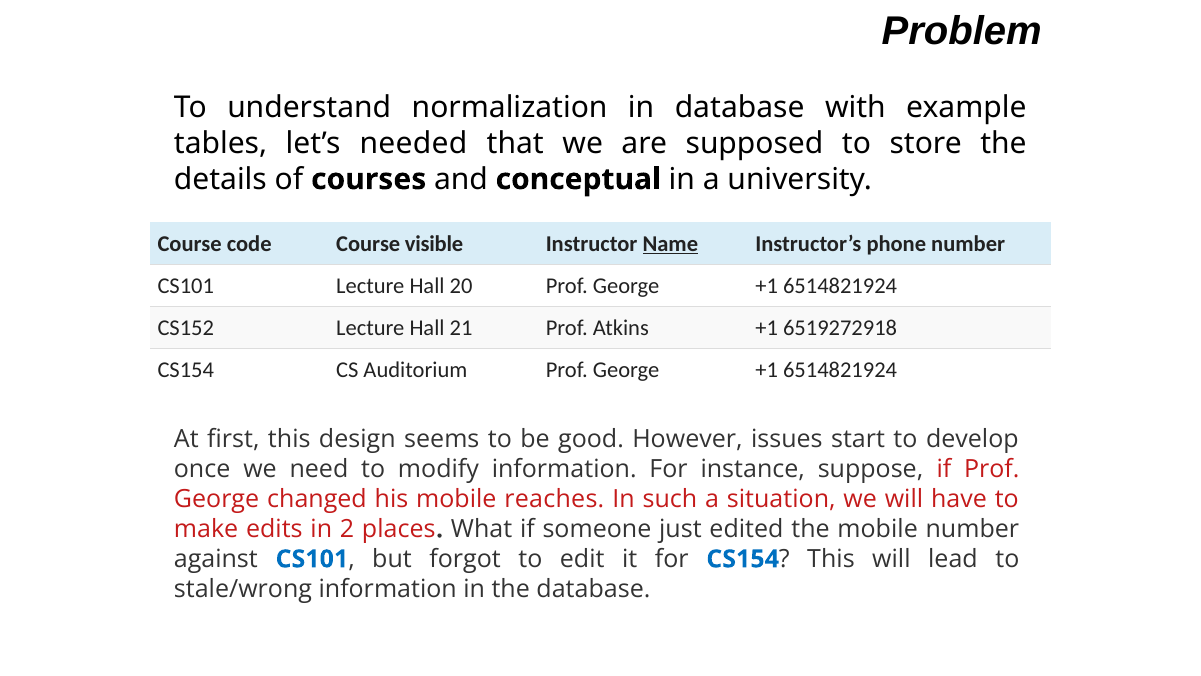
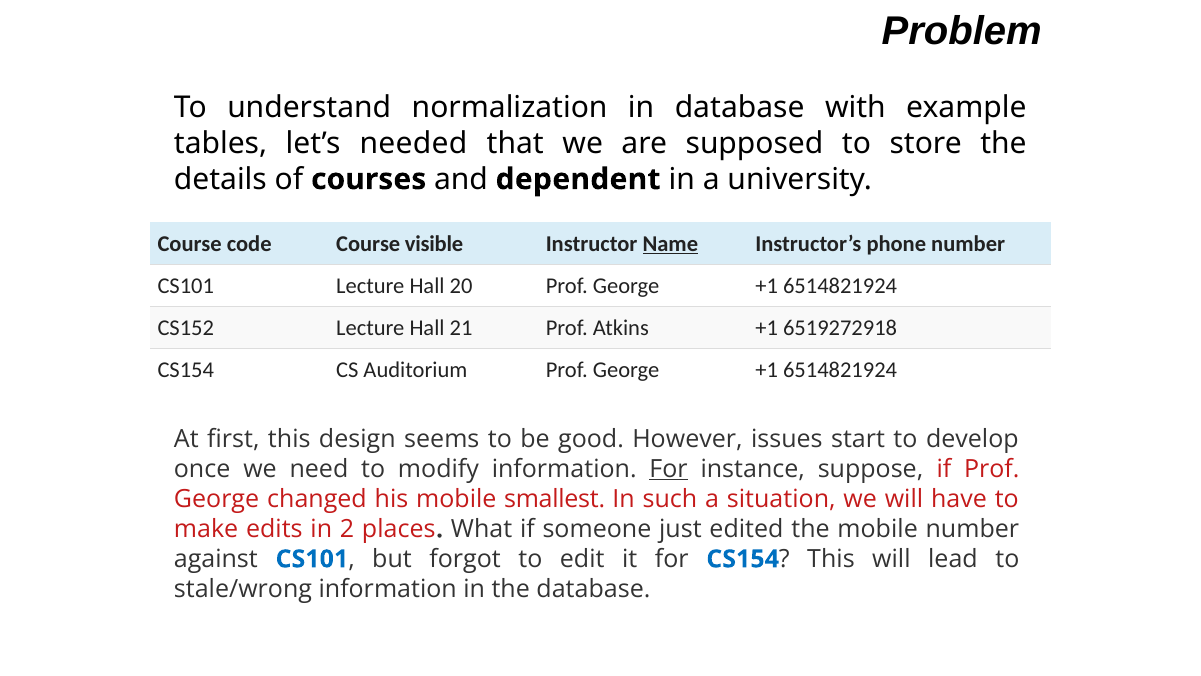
conceptual: conceptual -> dependent
For at (669, 469) underline: none -> present
reaches: reaches -> smallest
